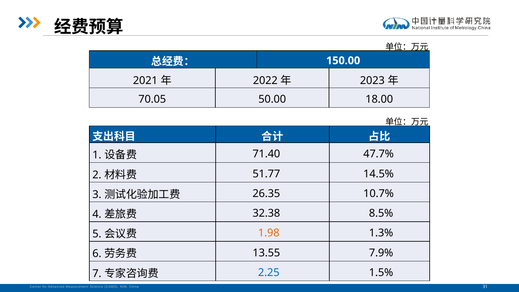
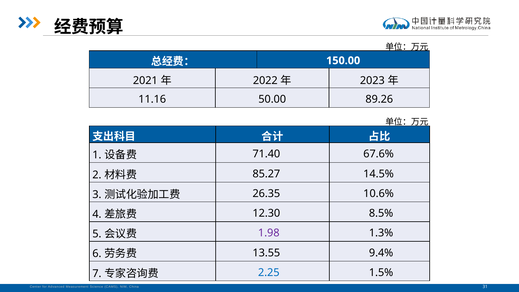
70.05: 70.05 -> 11.16
18.00: 18.00 -> 89.26
47.7%: 47.7% -> 67.6%
51.77: 51.77 -> 85.27
10.7%: 10.7% -> 10.6%
32.38: 32.38 -> 12.30
1.98 colour: orange -> purple
7.9%: 7.9% -> 9.4%
